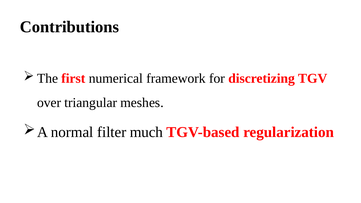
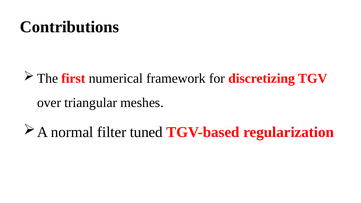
much: much -> tuned
